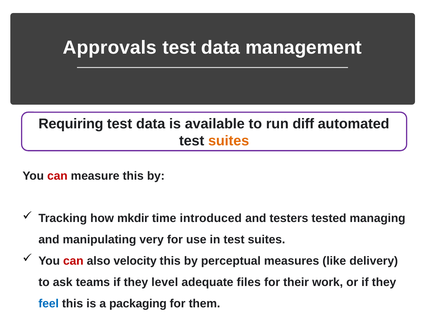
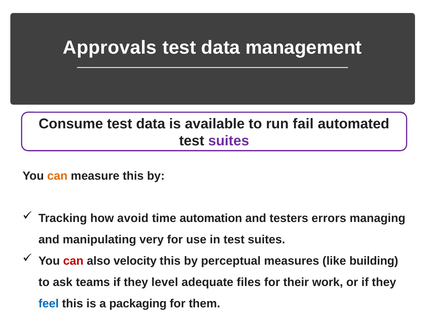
Requiring: Requiring -> Consume
diff: diff -> fail
suites at (229, 141) colour: orange -> purple
can at (57, 176) colour: red -> orange
mkdir: mkdir -> avoid
introduced: introduced -> automation
tested: tested -> errors
delivery: delivery -> building
